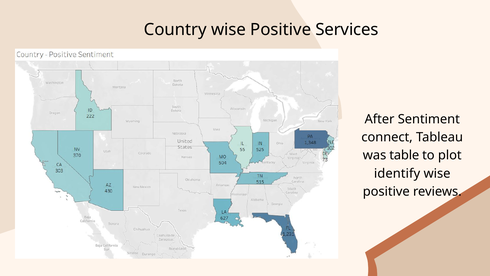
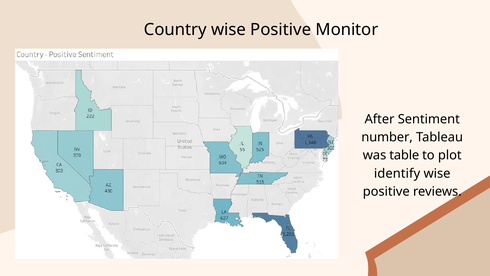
Services: Services -> Monitor
connect: connect -> number
